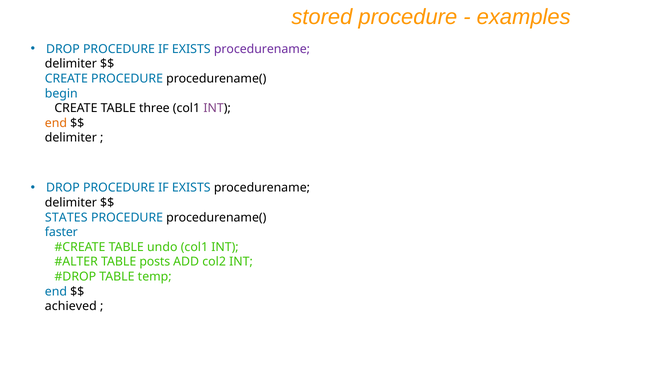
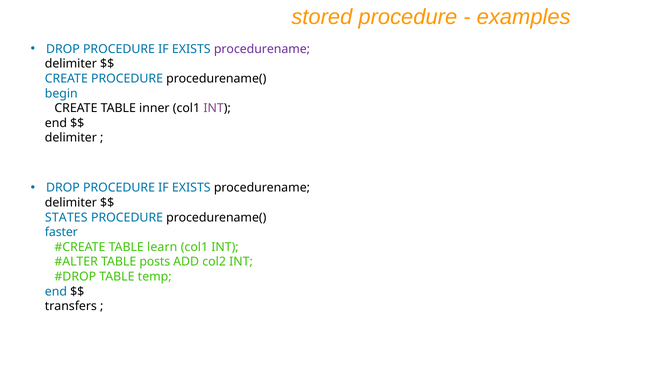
three: three -> inner
end at (56, 123) colour: orange -> black
undo: undo -> learn
achieved: achieved -> transfers
